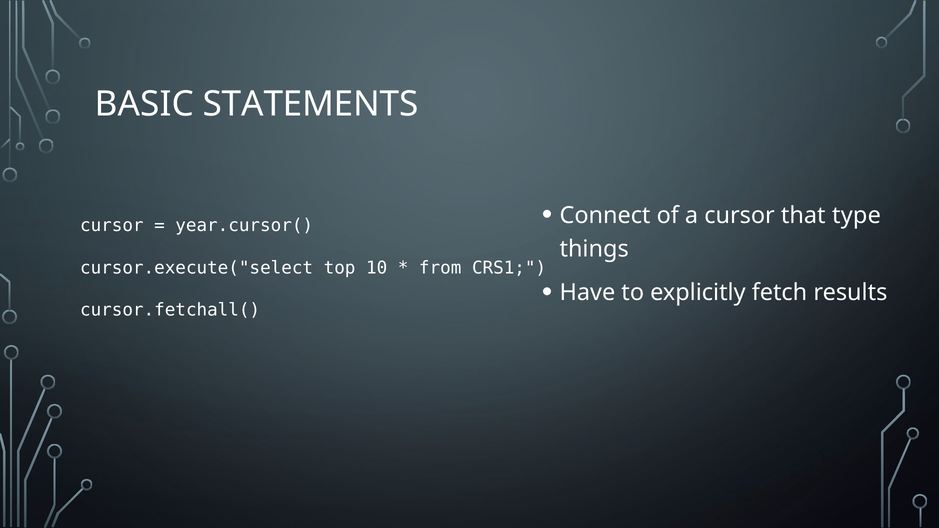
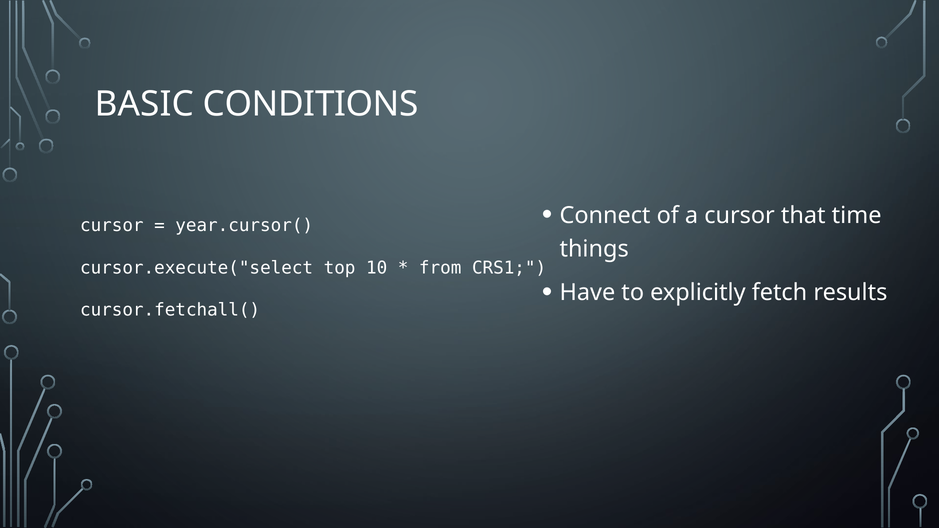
STATEMENTS: STATEMENTS -> CONDITIONS
type: type -> time
